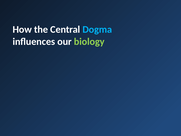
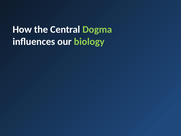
Dogma colour: light blue -> light green
